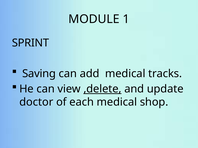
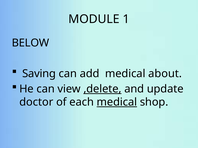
SPRINT: SPRINT -> BELOW
tracks: tracks -> about
medical at (117, 102) underline: none -> present
